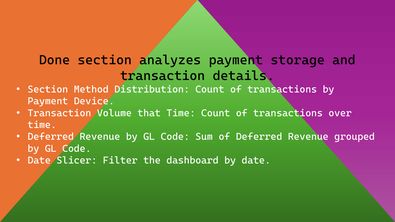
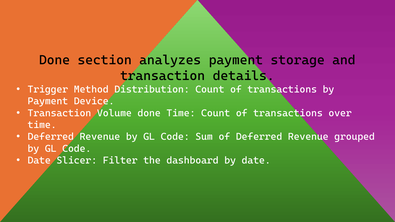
Section at (48, 89): Section -> Trigger
Volume that: that -> done
